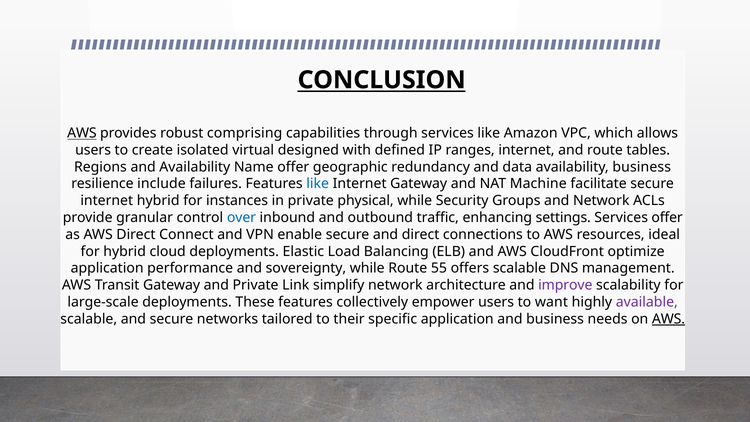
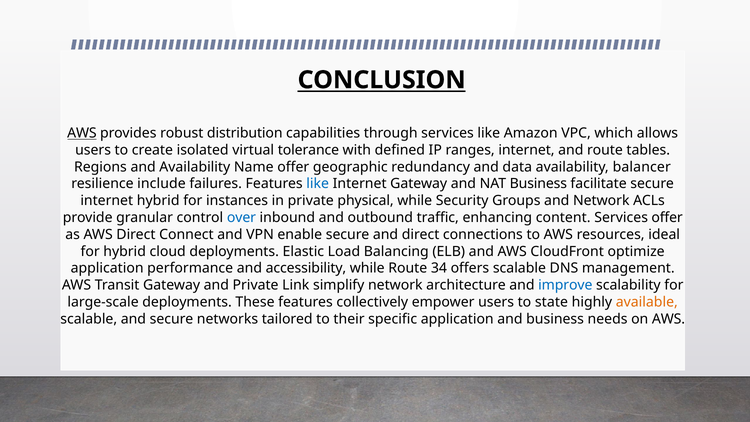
comprising: comprising -> distribution
designed: designed -> tolerance
availability business: business -> balancer
NAT Machine: Machine -> Business
settings: settings -> content
sovereignty: sovereignty -> accessibility
55: 55 -> 34
improve colour: purple -> blue
want: want -> state
available colour: purple -> orange
AWS at (669, 319) underline: present -> none
